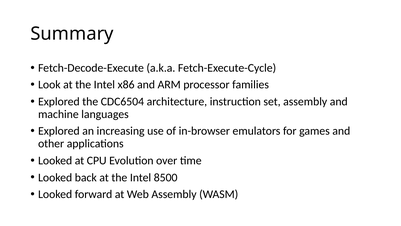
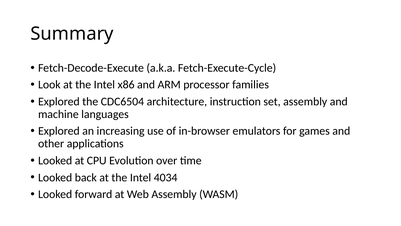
8500: 8500 -> 4034
